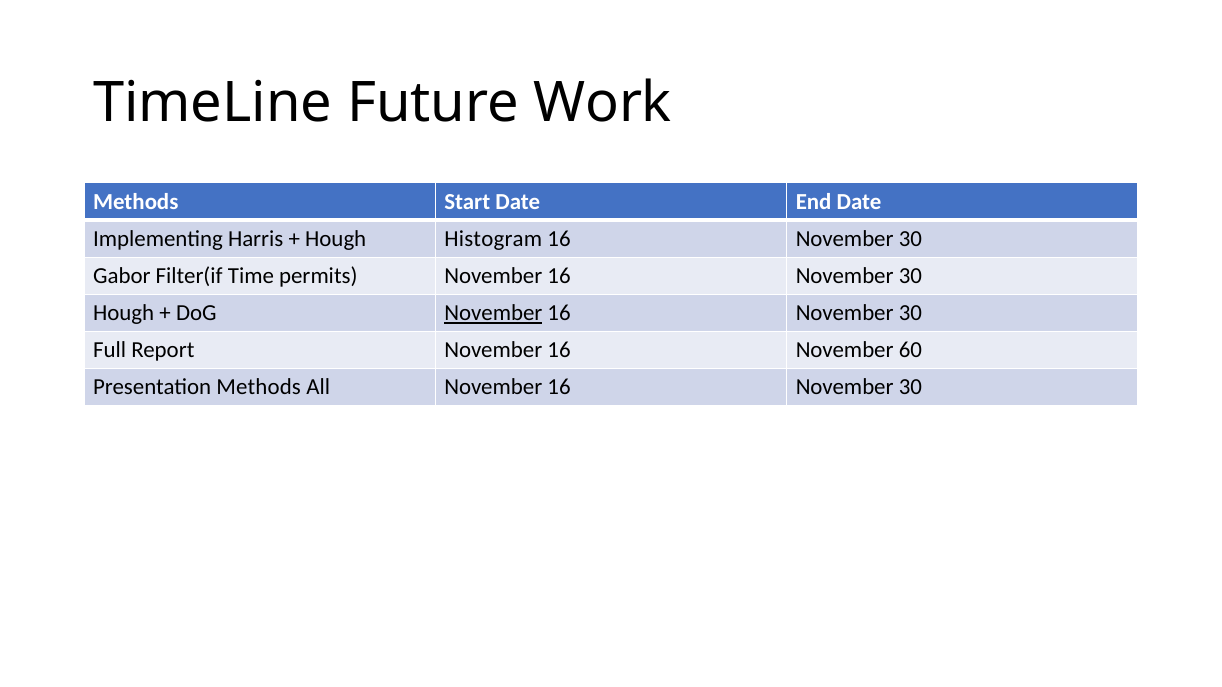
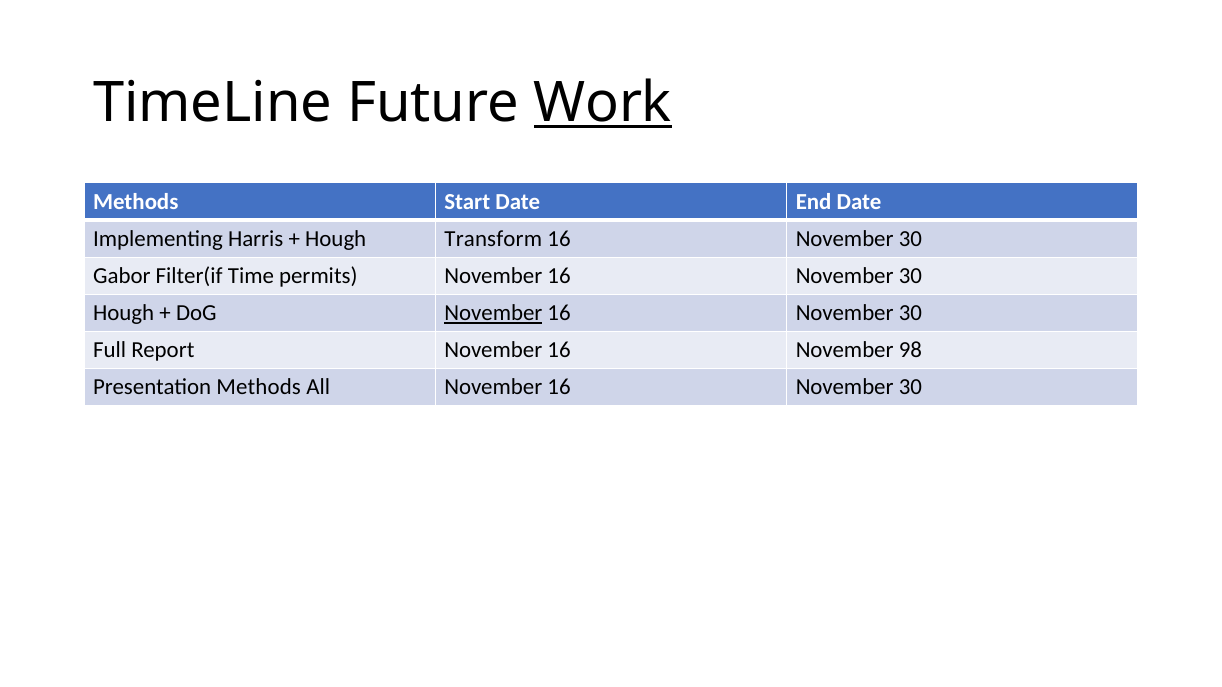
Work underline: none -> present
Histogram: Histogram -> Transform
60: 60 -> 98
